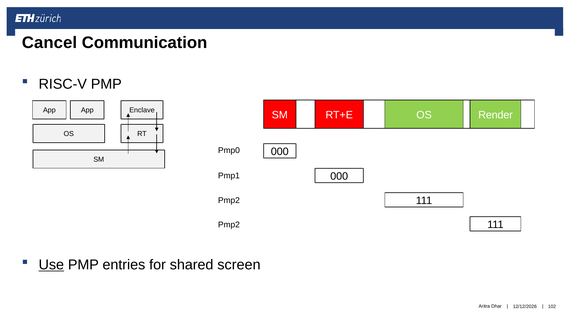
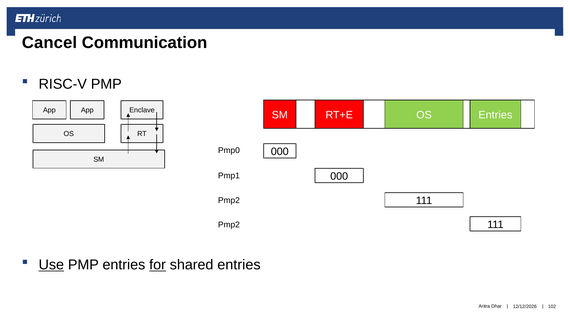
OS Render: Render -> Entries
for underline: none -> present
shared screen: screen -> entries
